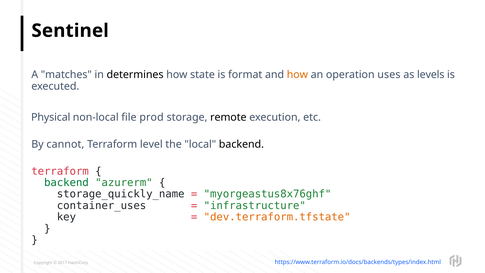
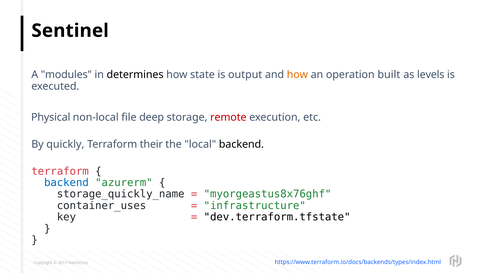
matches: matches -> modules
format: format -> output
uses: uses -> built
prod: prod -> deep
remote colour: black -> red
cannot: cannot -> quickly
level: level -> their
backend at (66, 183) colour: green -> blue
dev.terraform.tfstate colour: orange -> black
